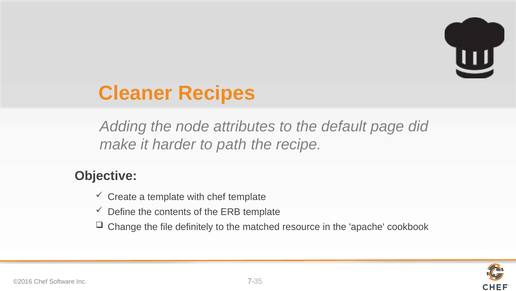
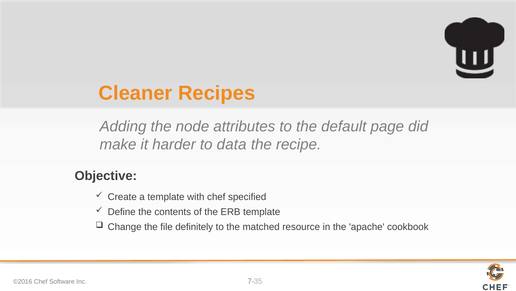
path: path -> data
chef template: template -> specified
